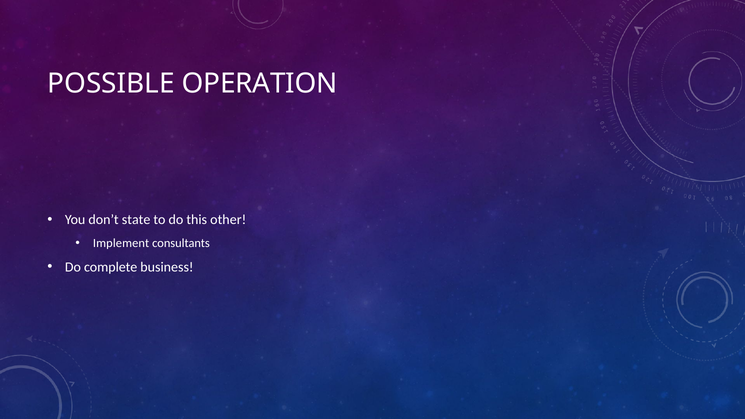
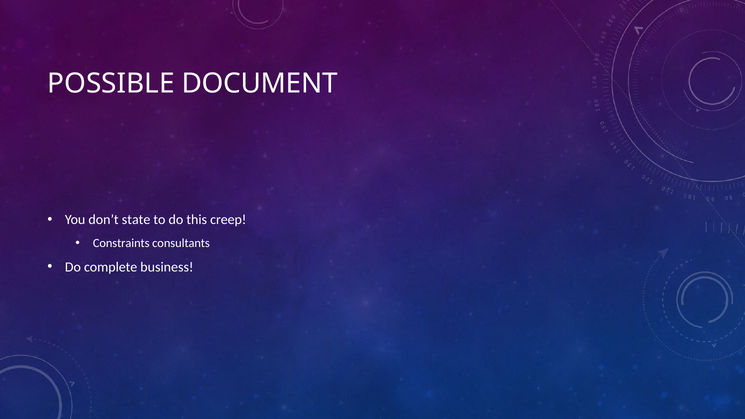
OPERATION: OPERATION -> DOCUMENT
other: other -> creep
Implement: Implement -> Constraints
